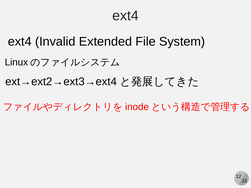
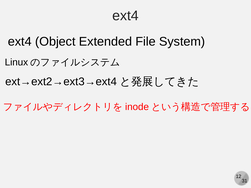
Invalid: Invalid -> Object
